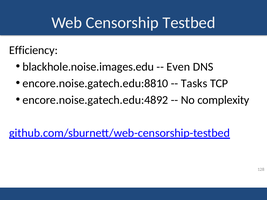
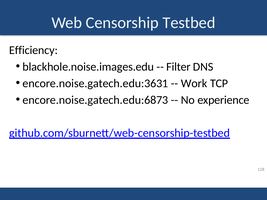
Even: Even -> Filter
encore.noise.gatech.edu:8810: encore.noise.gatech.edu:8810 -> encore.noise.gatech.edu:3631
Tasks: Tasks -> Work
encore.noise.gatech.edu:4892: encore.noise.gatech.edu:4892 -> encore.noise.gatech.edu:6873
complexity: complexity -> experience
